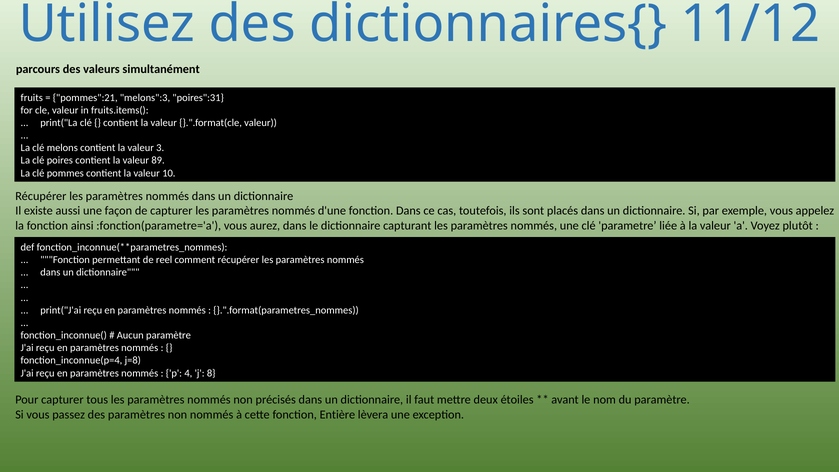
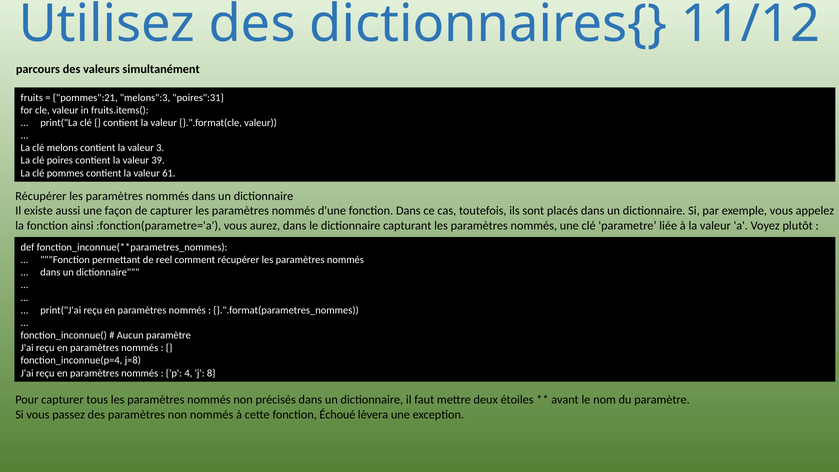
89: 89 -> 39
10: 10 -> 61
Entière: Entière -> Échoué
